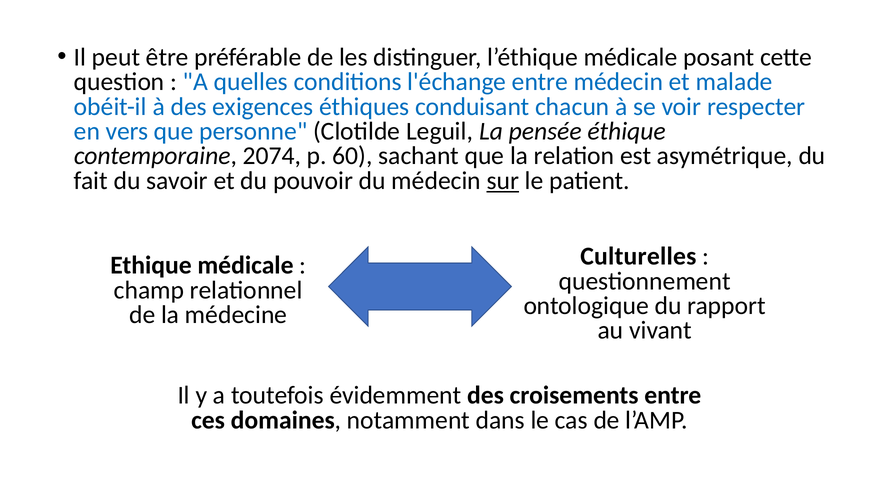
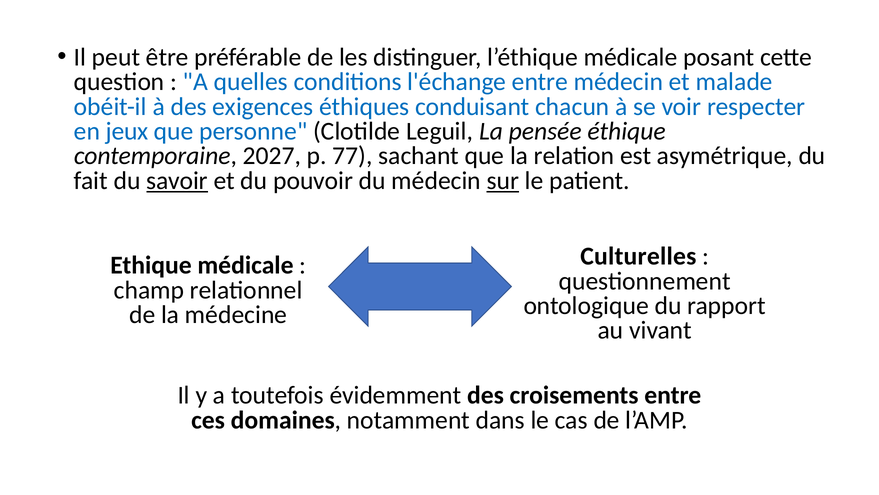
vers: vers -> jeux
2074: 2074 -> 2027
60: 60 -> 77
savoir underline: none -> present
